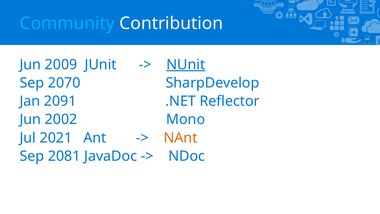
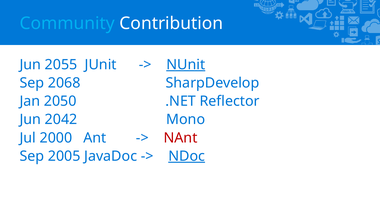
2009: 2009 -> 2055
2070: 2070 -> 2068
2091: 2091 -> 2050
2002: 2002 -> 2042
2021: 2021 -> 2000
NAnt colour: orange -> red
2081: 2081 -> 2005
NDoc underline: none -> present
